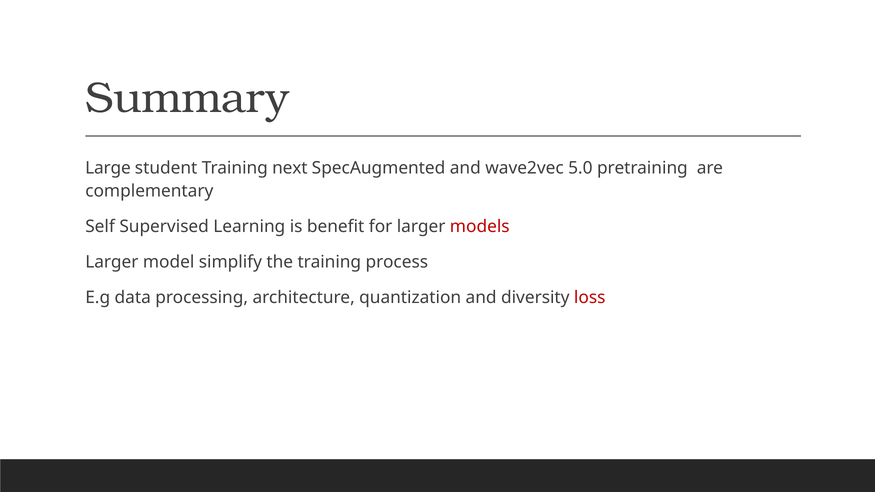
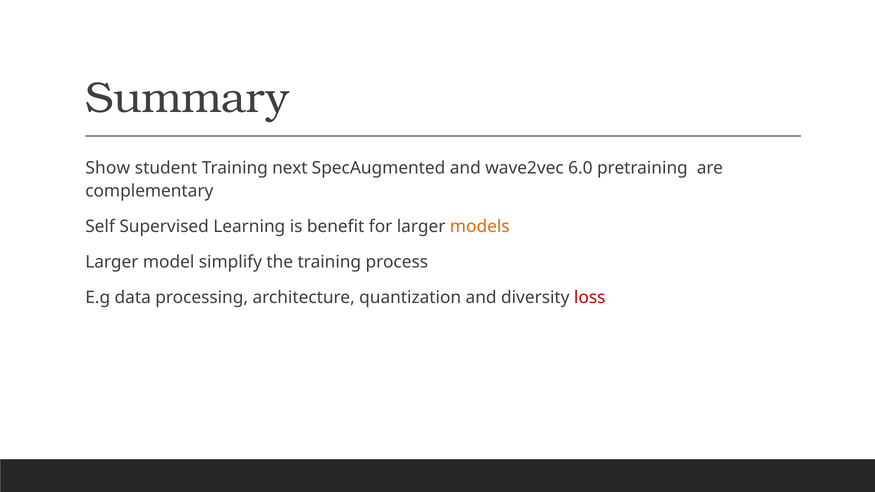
Large: Large -> Show
5.0: 5.0 -> 6.0
models colour: red -> orange
